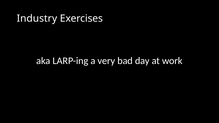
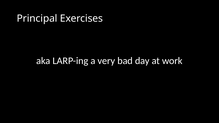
Industry: Industry -> Principal
